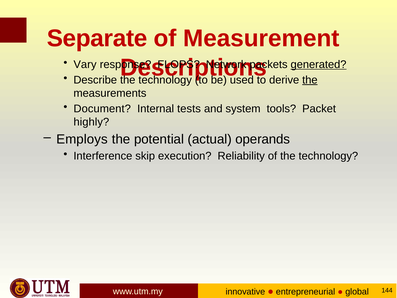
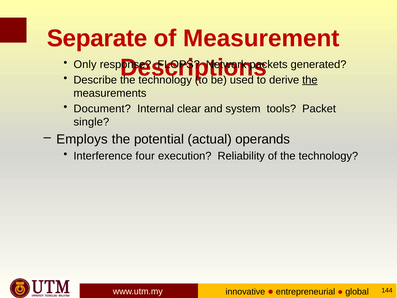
Vary: Vary -> Only
generated underline: present -> none
tests: tests -> clear
highly: highly -> single
skip: skip -> four
